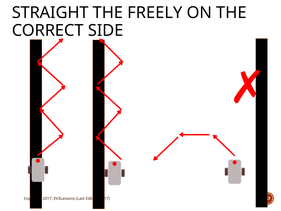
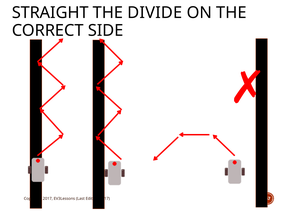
FREELY: FREELY -> DIVIDE
